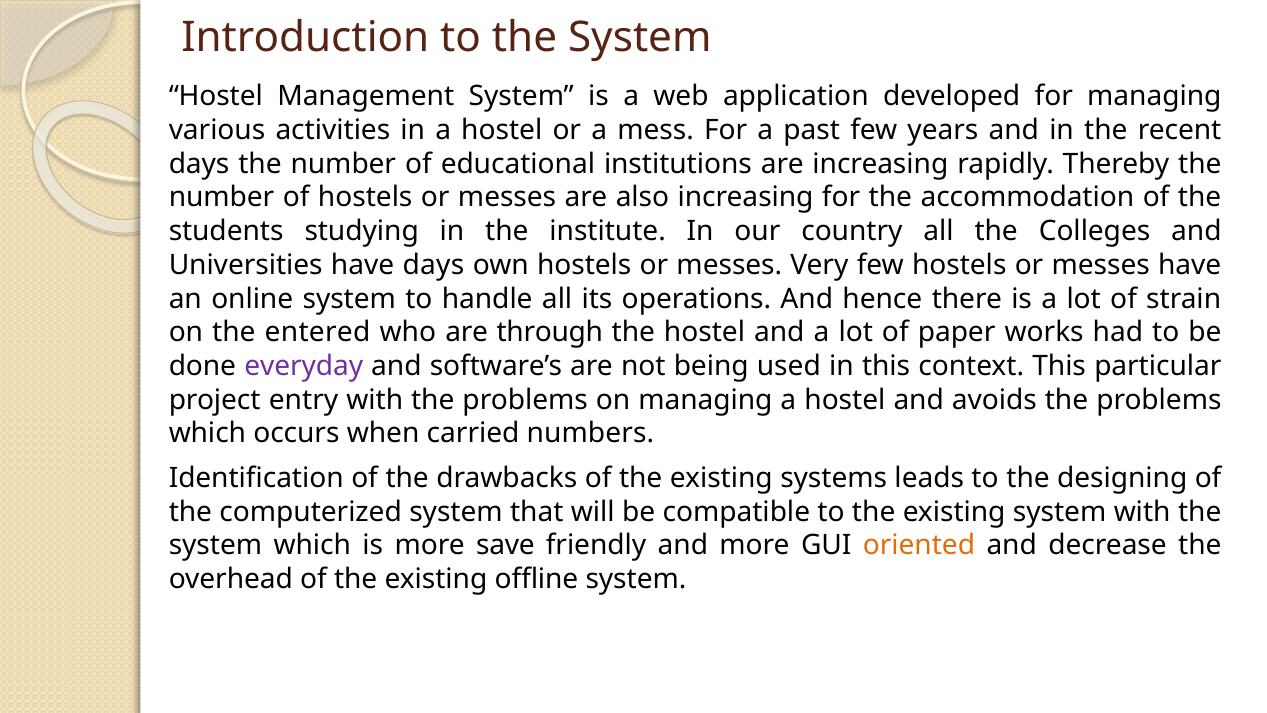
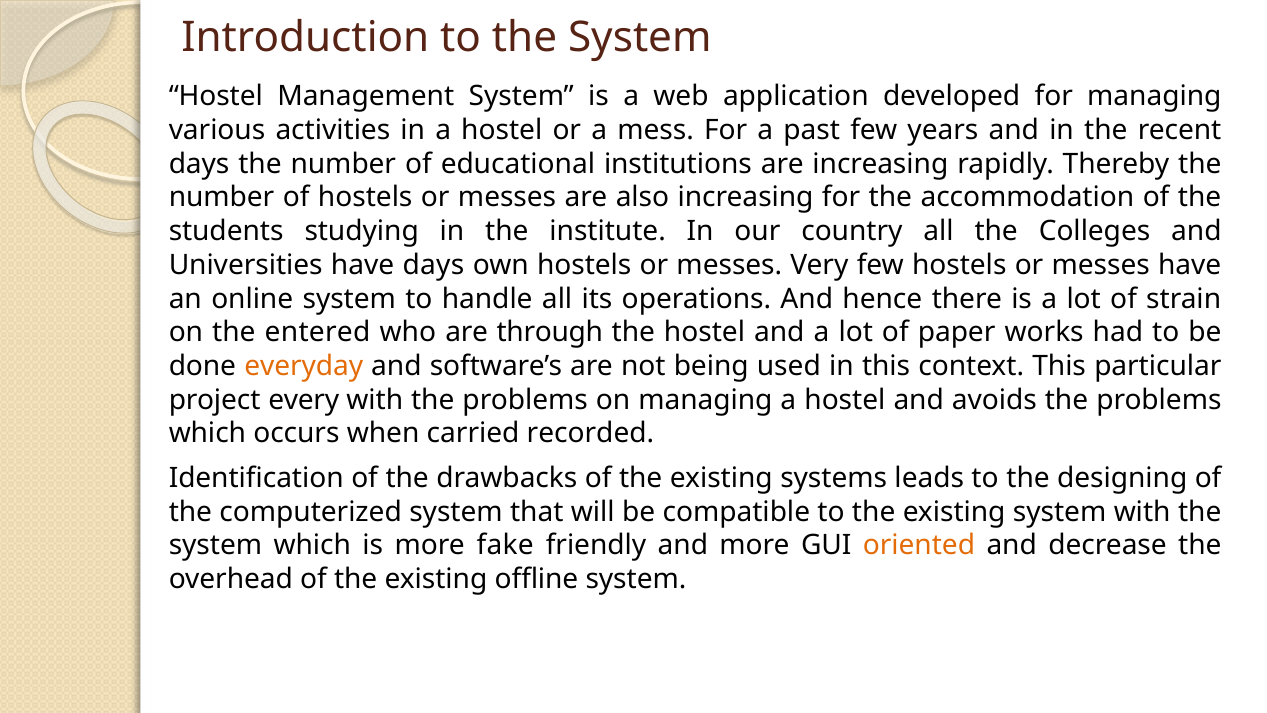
everyday colour: purple -> orange
entry: entry -> every
numbers: numbers -> recorded
save: save -> fake
